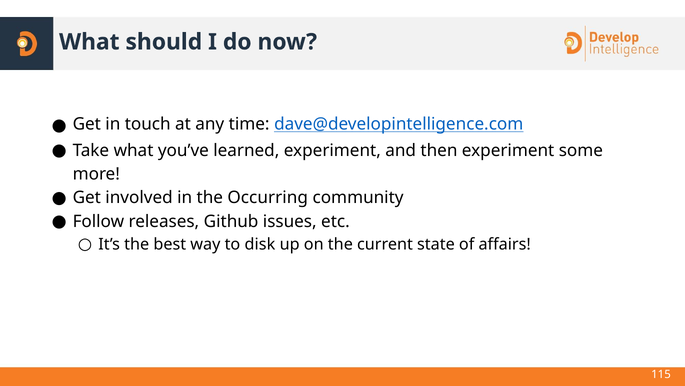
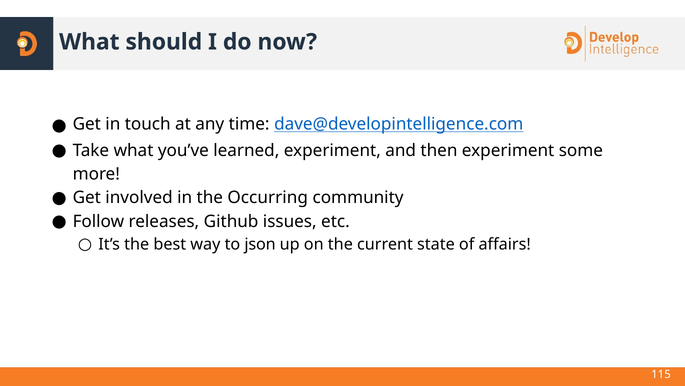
disk: disk -> json
